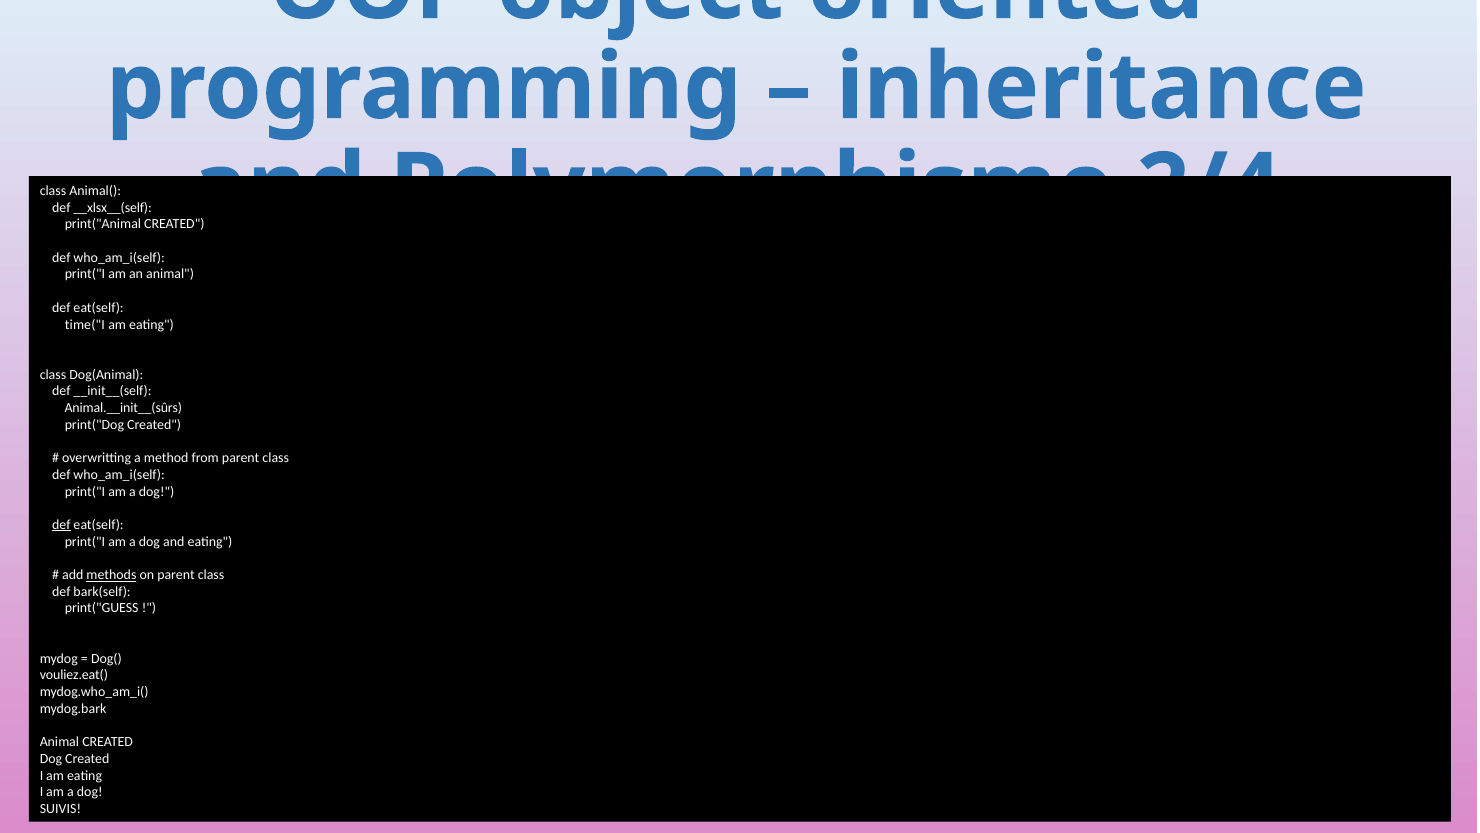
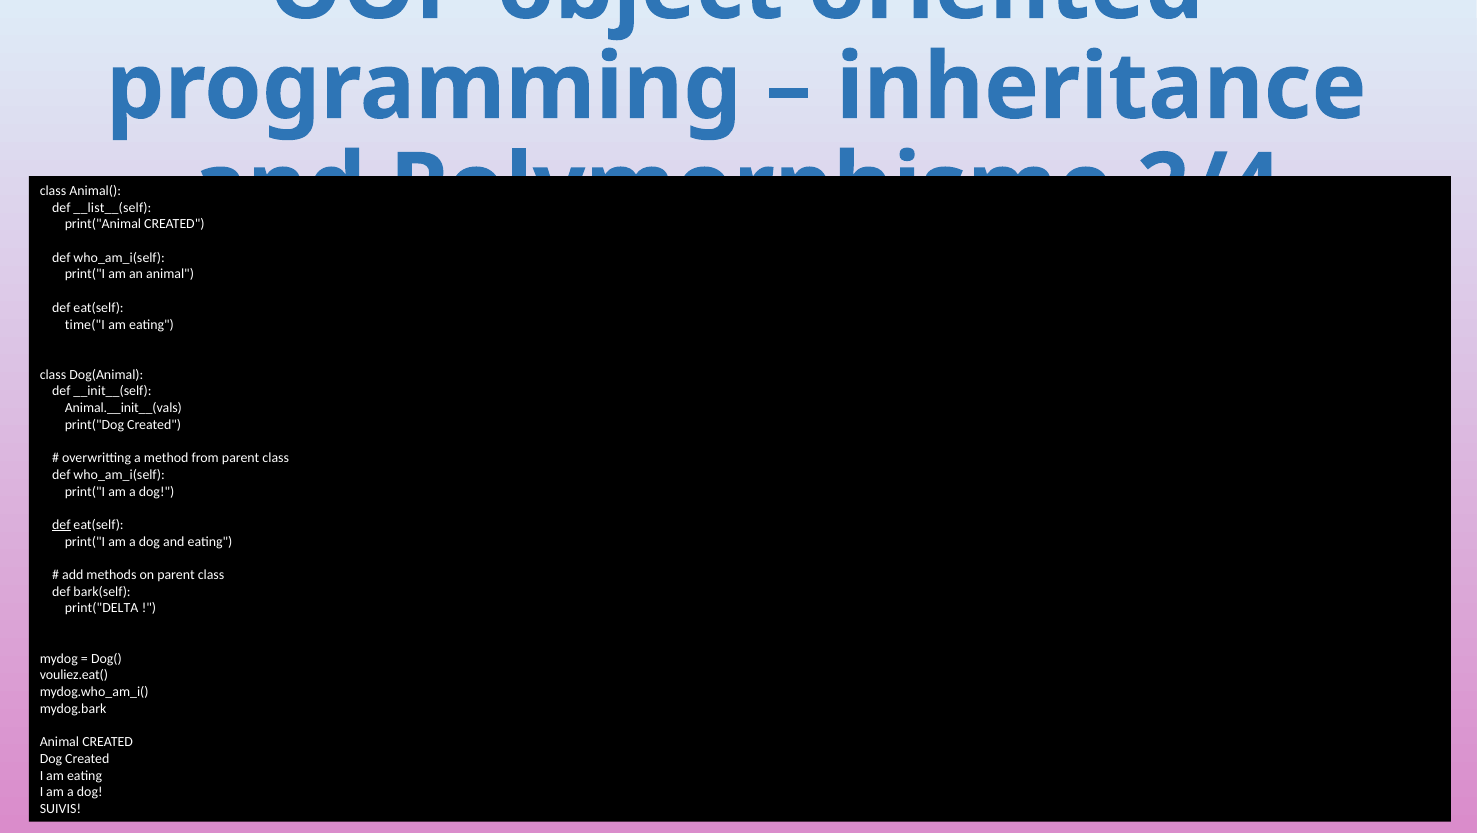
__xlsx__(self: __xlsx__(self -> __list__(self
Animal.__init__(sûrs: Animal.__init__(sûrs -> Animal.__init__(vals
methods underline: present -> none
print("GUESS: print("GUESS -> print("DELTA
